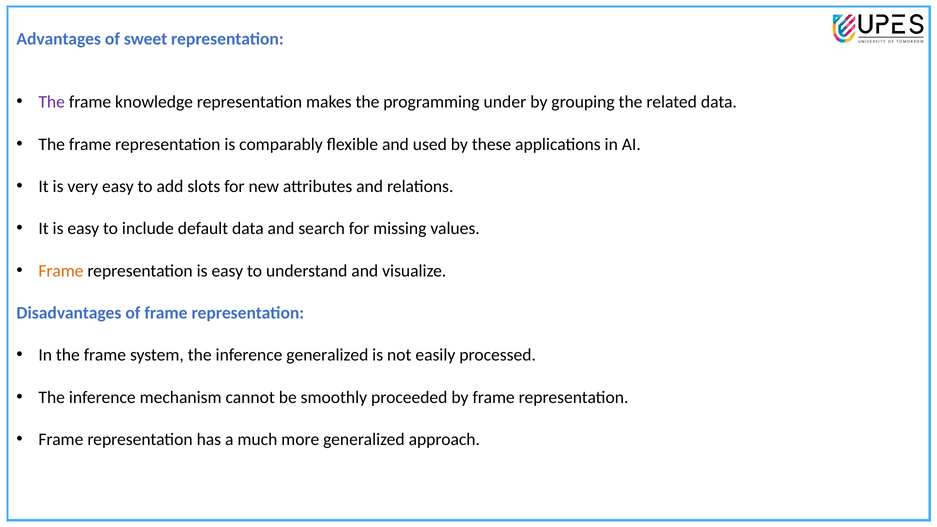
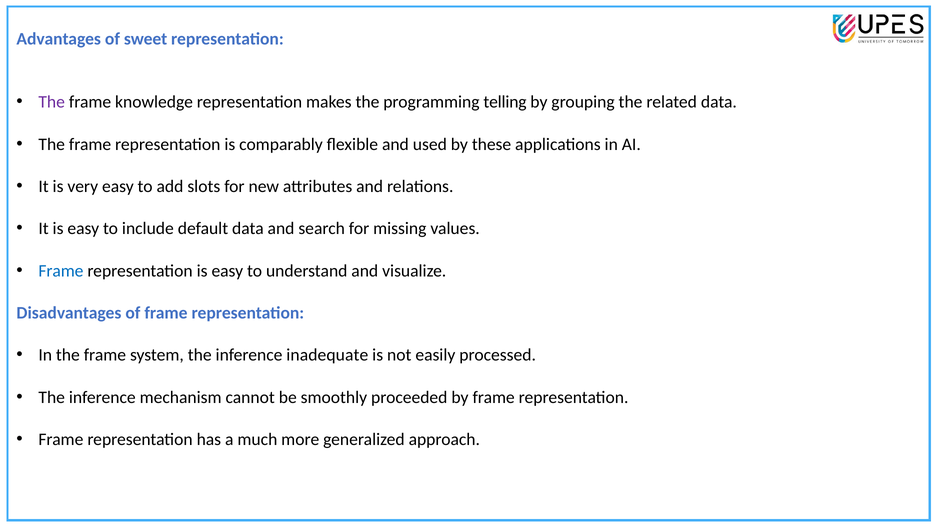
under: under -> telling
Frame at (61, 271) colour: orange -> blue
inference generalized: generalized -> inadequate
